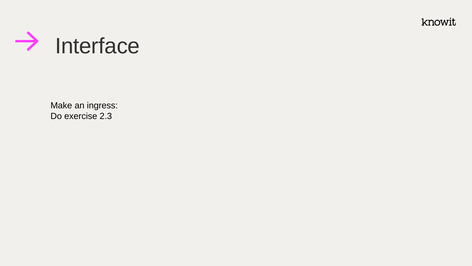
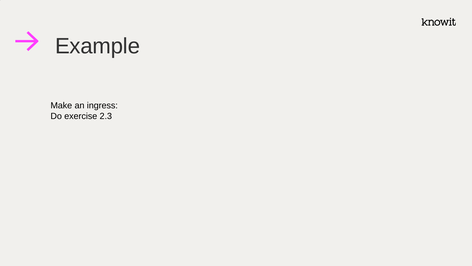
Interface: Interface -> Example
